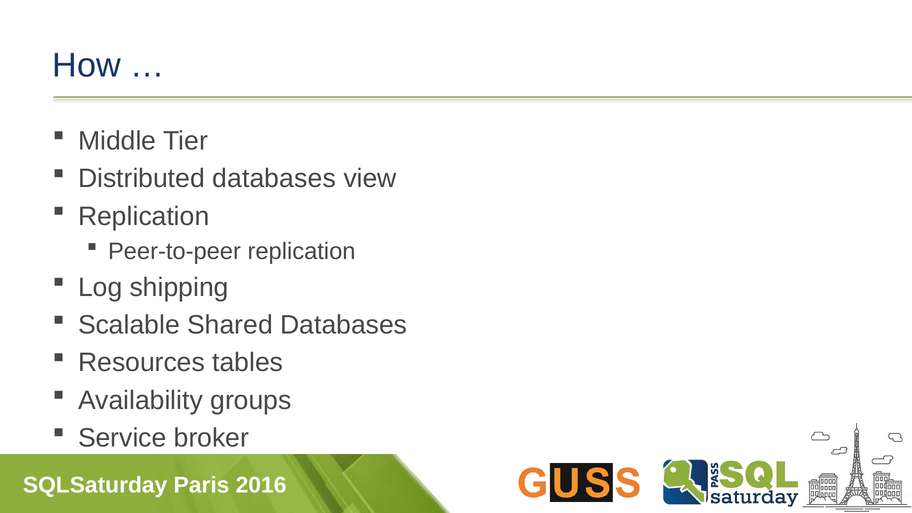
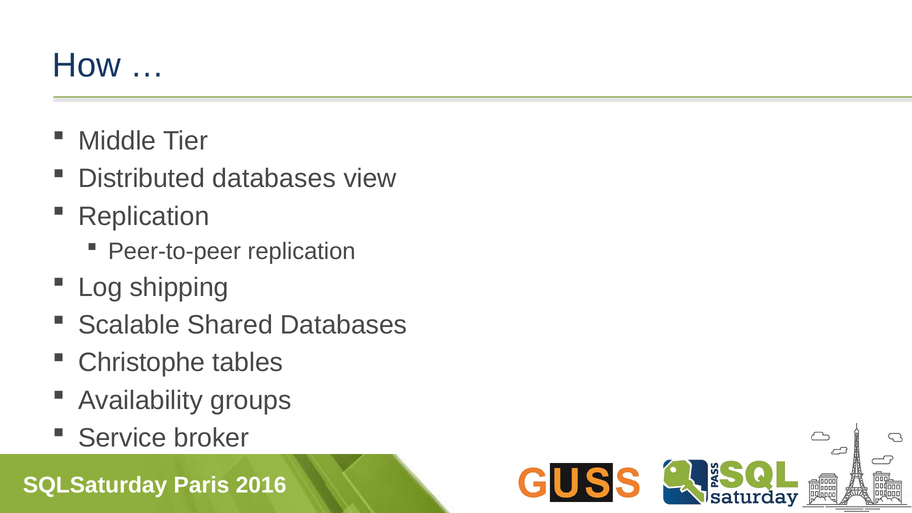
Resources: Resources -> Christophe
